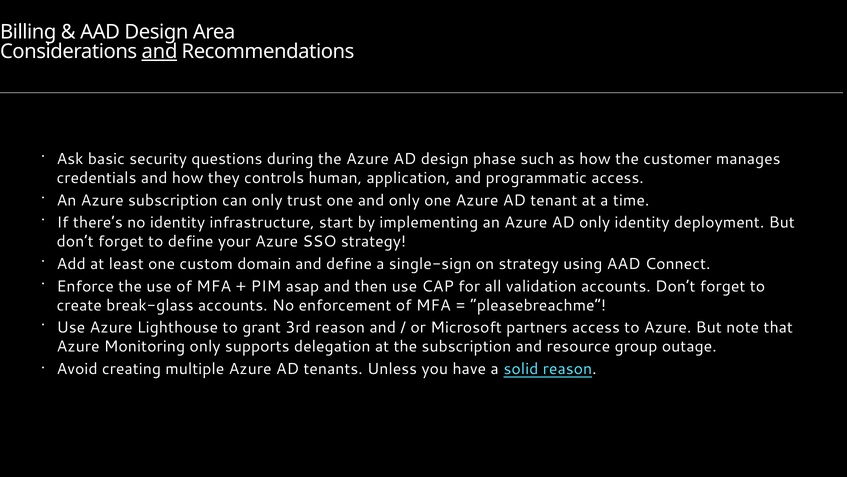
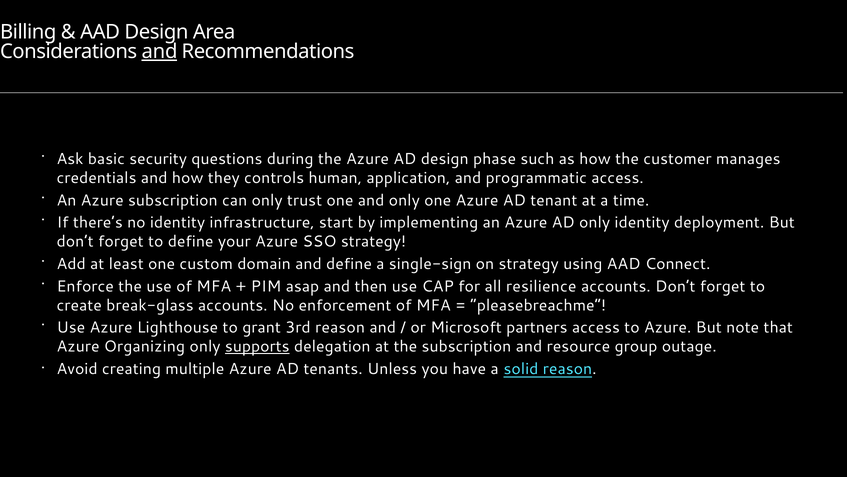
validation: validation -> resilience
Monitoring: Monitoring -> Organizing
supports underline: none -> present
